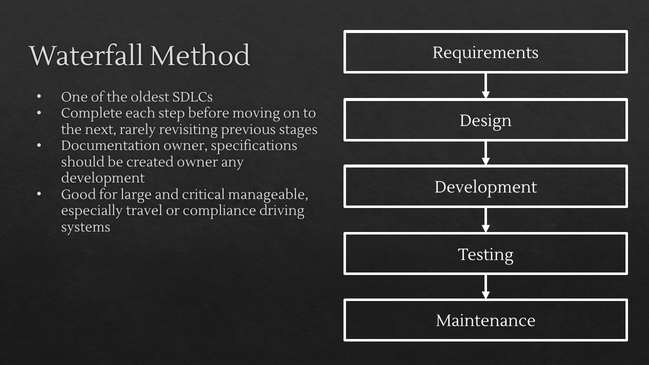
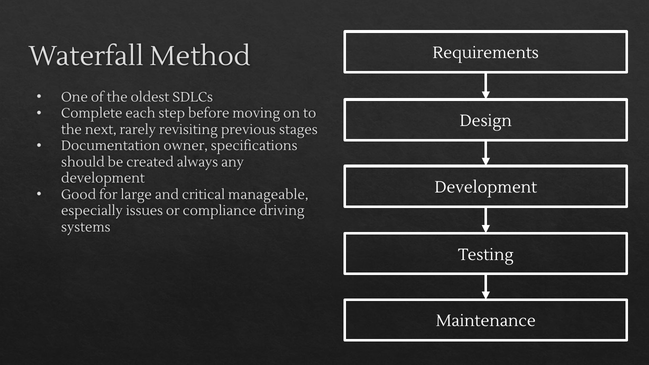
created owner: owner -> always
travel: travel -> issues
